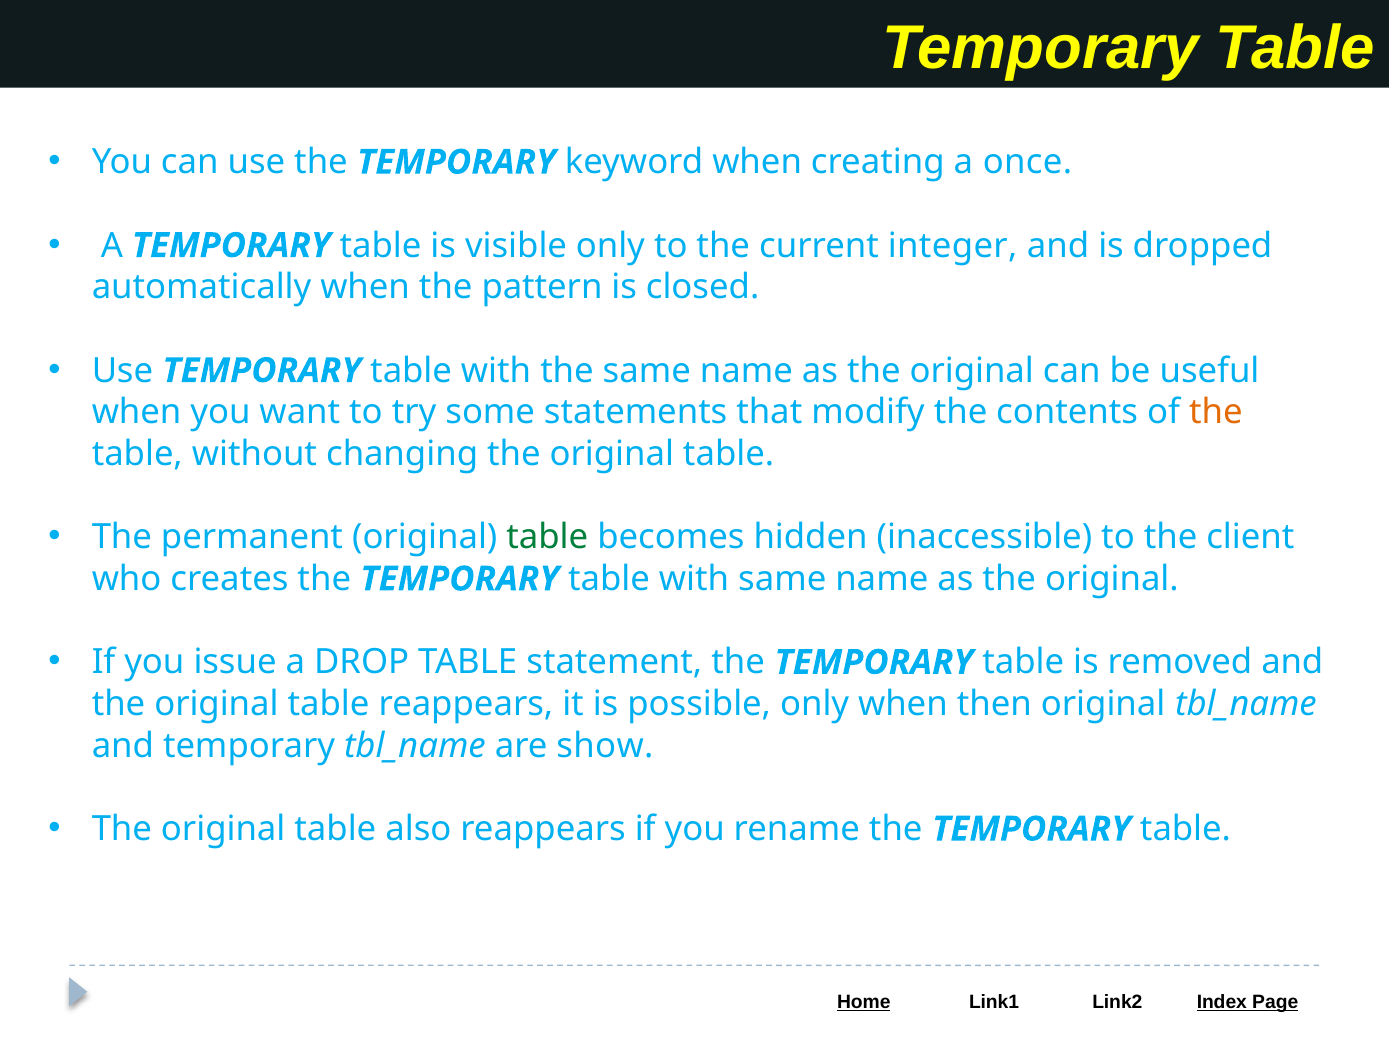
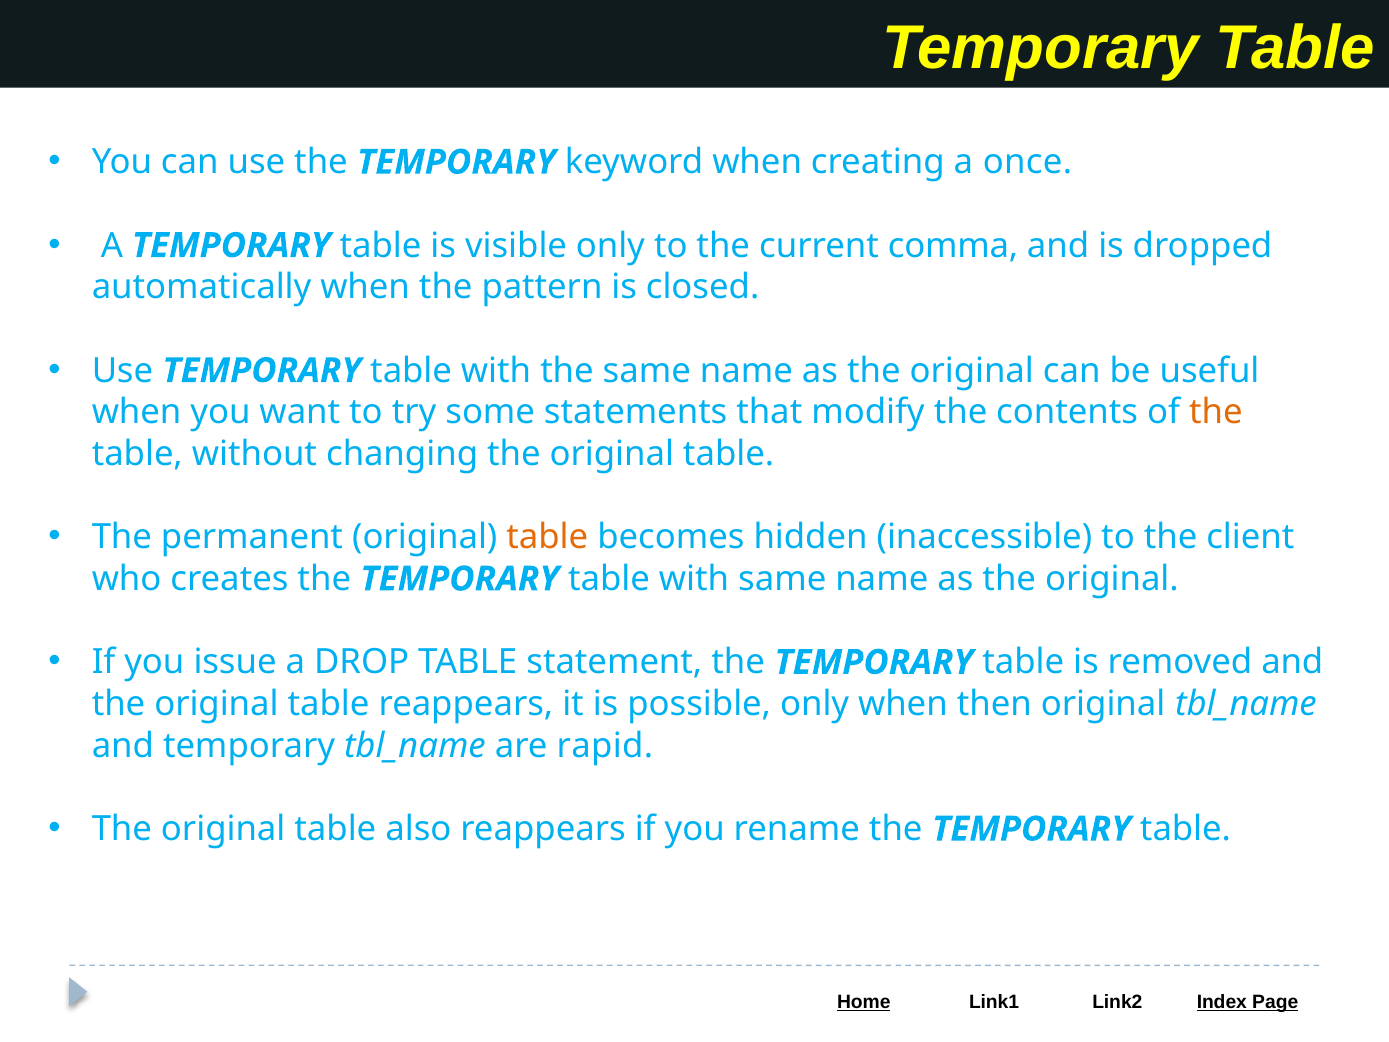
integer: integer -> comma
table at (547, 537) colour: green -> orange
show: show -> rapid
